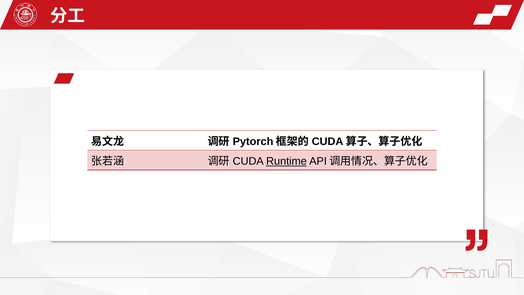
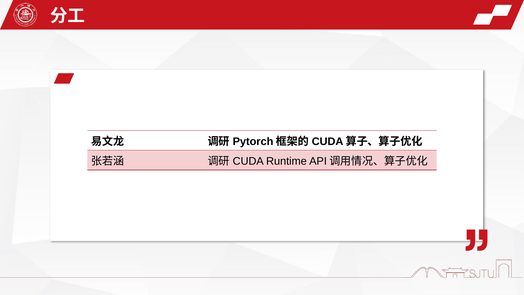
Runtime underline: present -> none
